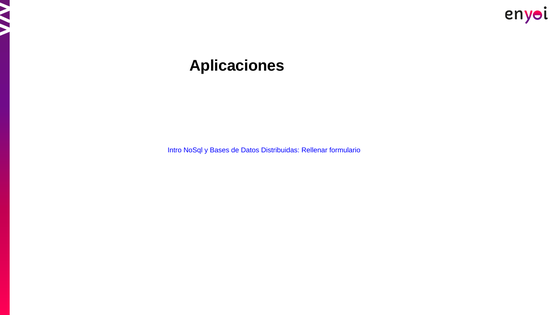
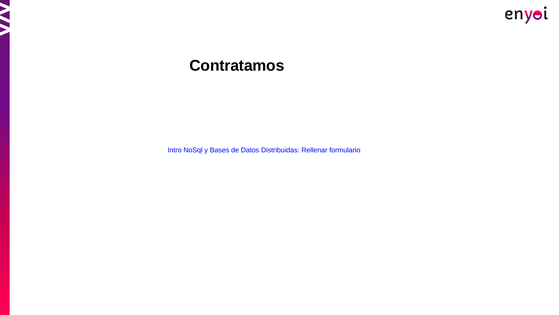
Aplicaciones: Aplicaciones -> Contratamos
